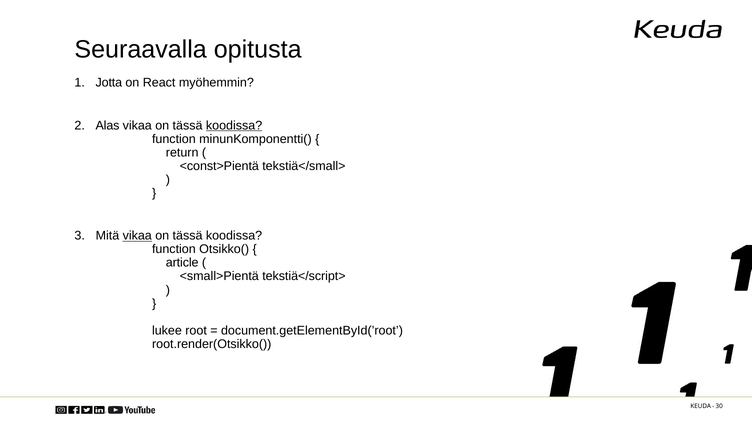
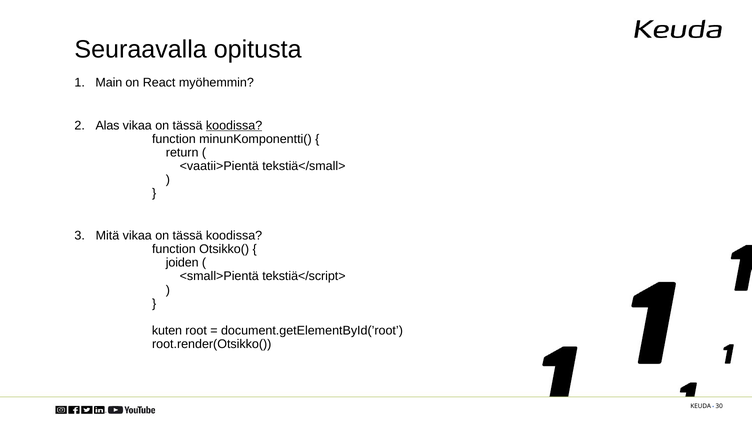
Jotta: Jotta -> Main
<const>Pientä: <const>Pientä -> <vaatii>Pientä
vikaa at (137, 236) underline: present -> none
article: article -> joiden
lukee: lukee -> kuten
